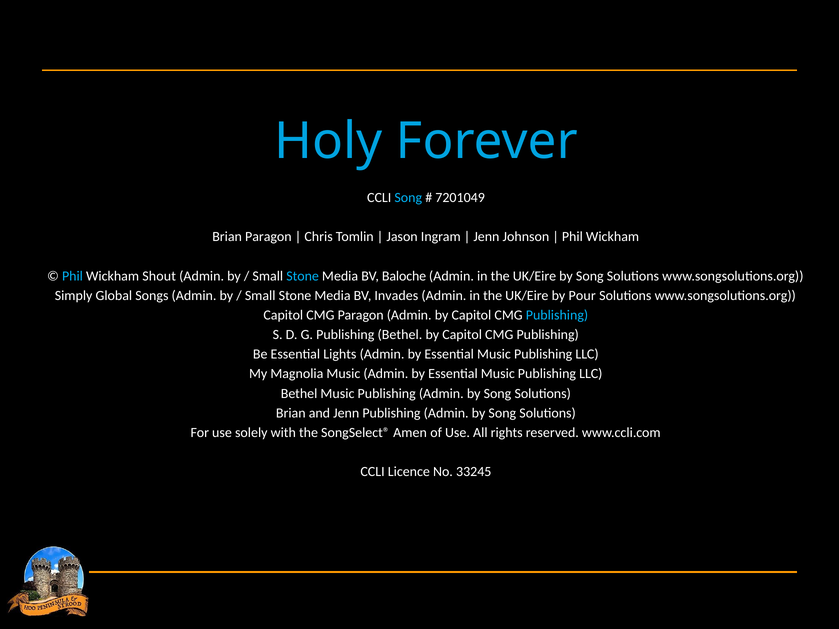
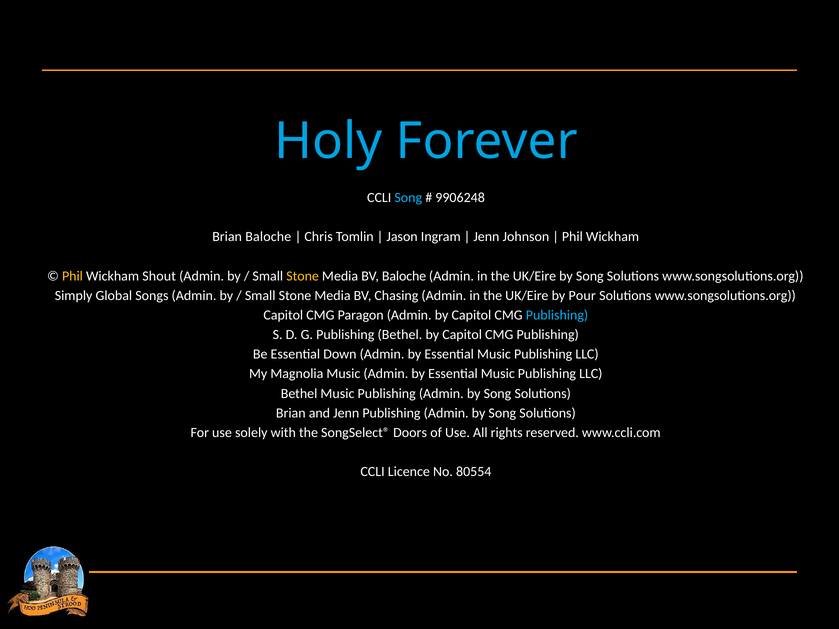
7201049: 7201049 -> 9906248
Brian Paragon: Paragon -> Baloche
Phil at (72, 276) colour: light blue -> yellow
Stone at (303, 276) colour: light blue -> yellow
Invades: Invades -> Chasing
Lights: Lights -> Down
Amen: Amen -> Doors
33245: 33245 -> 80554
